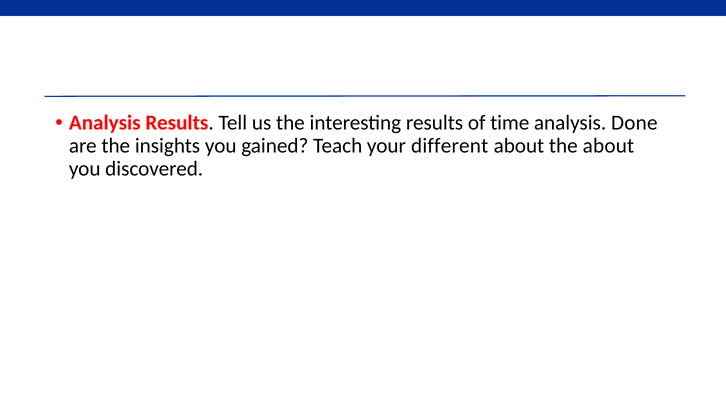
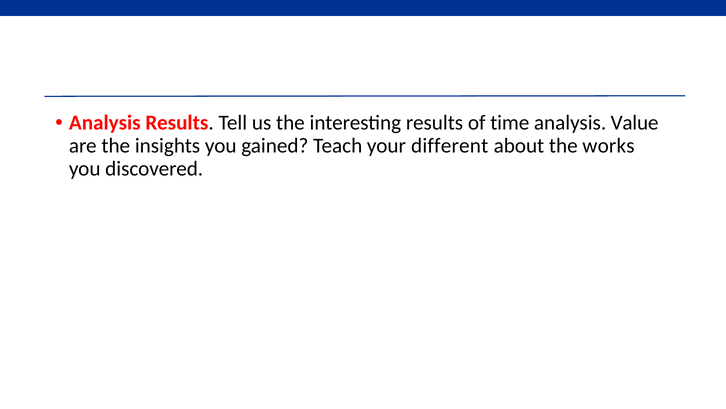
Done: Done -> Value
the about: about -> works
